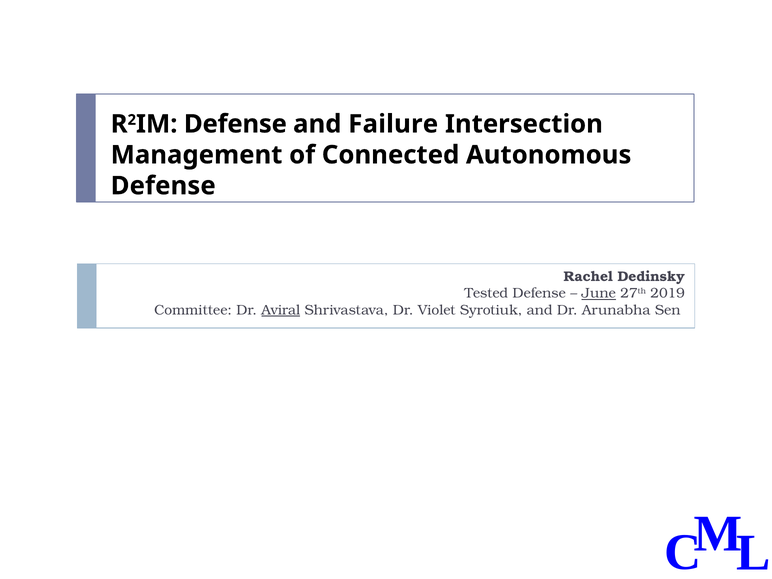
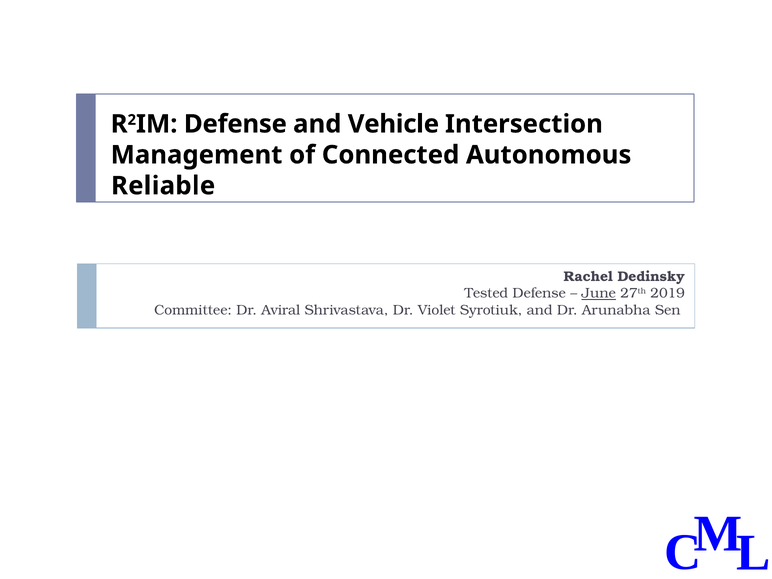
Failure: Failure -> Vehicle
Defense at (163, 186): Defense -> Reliable
Aviral underline: present -> none
